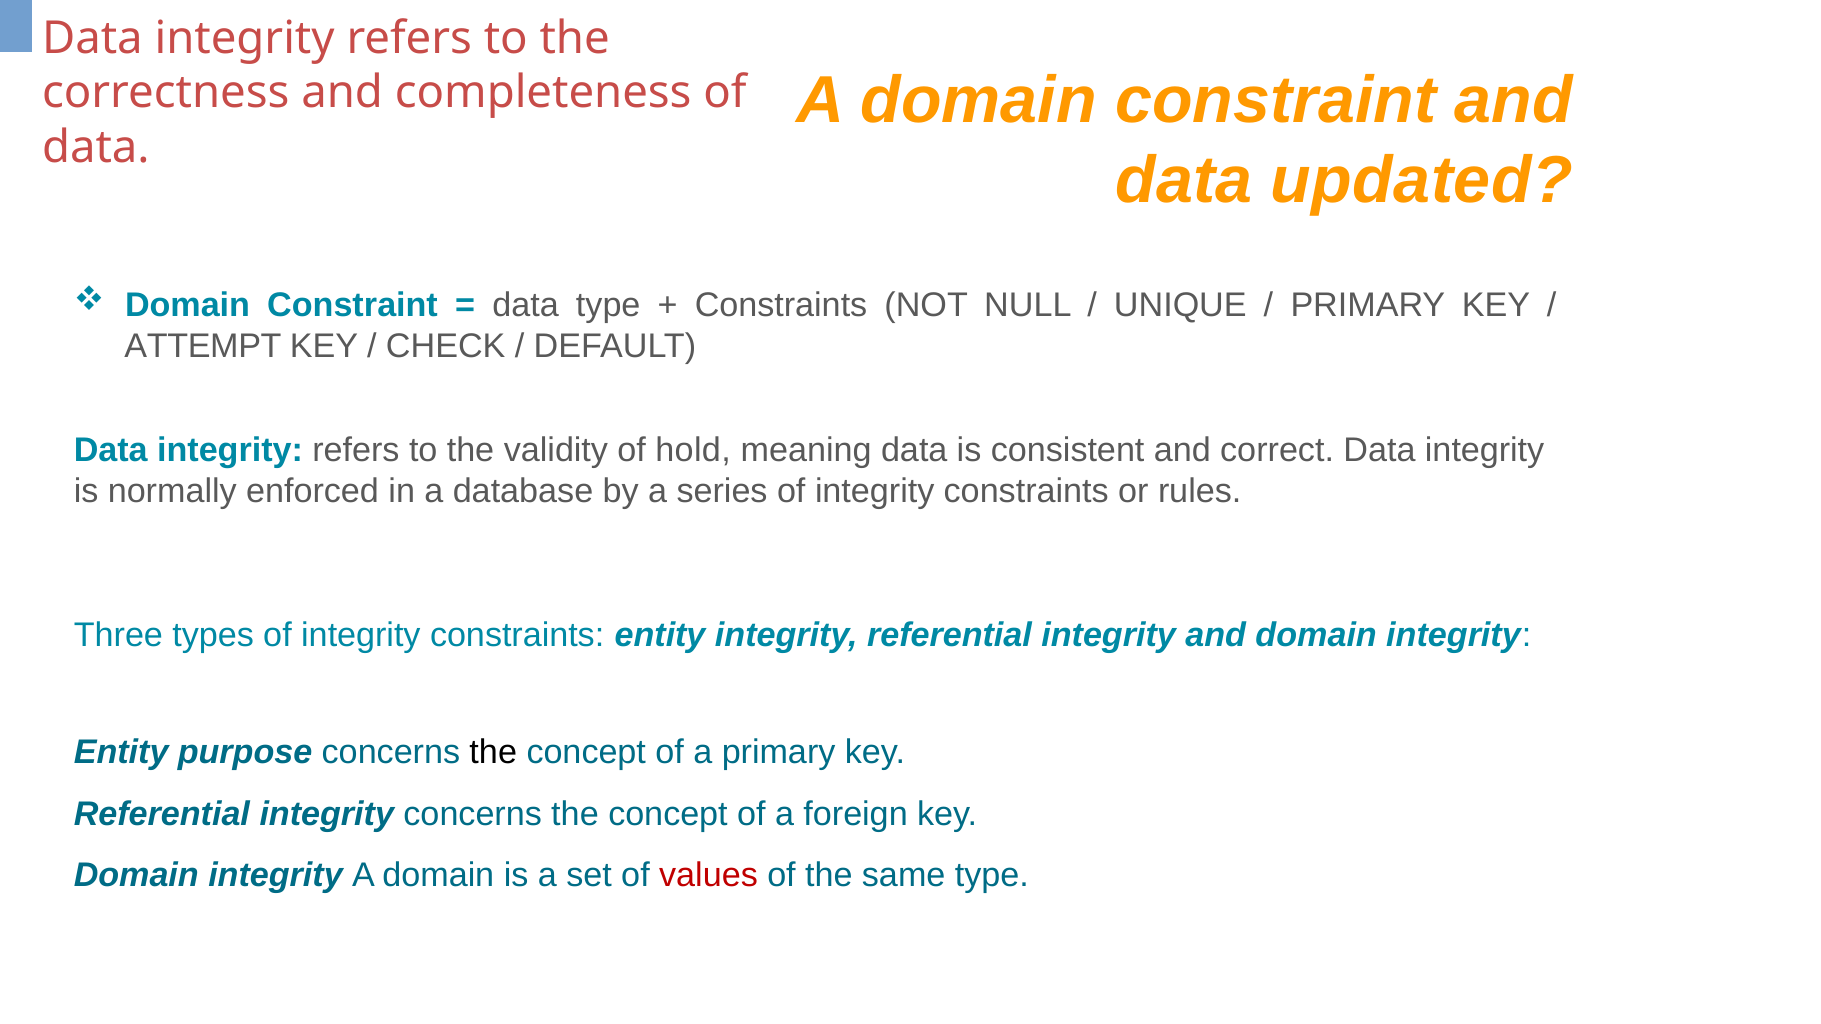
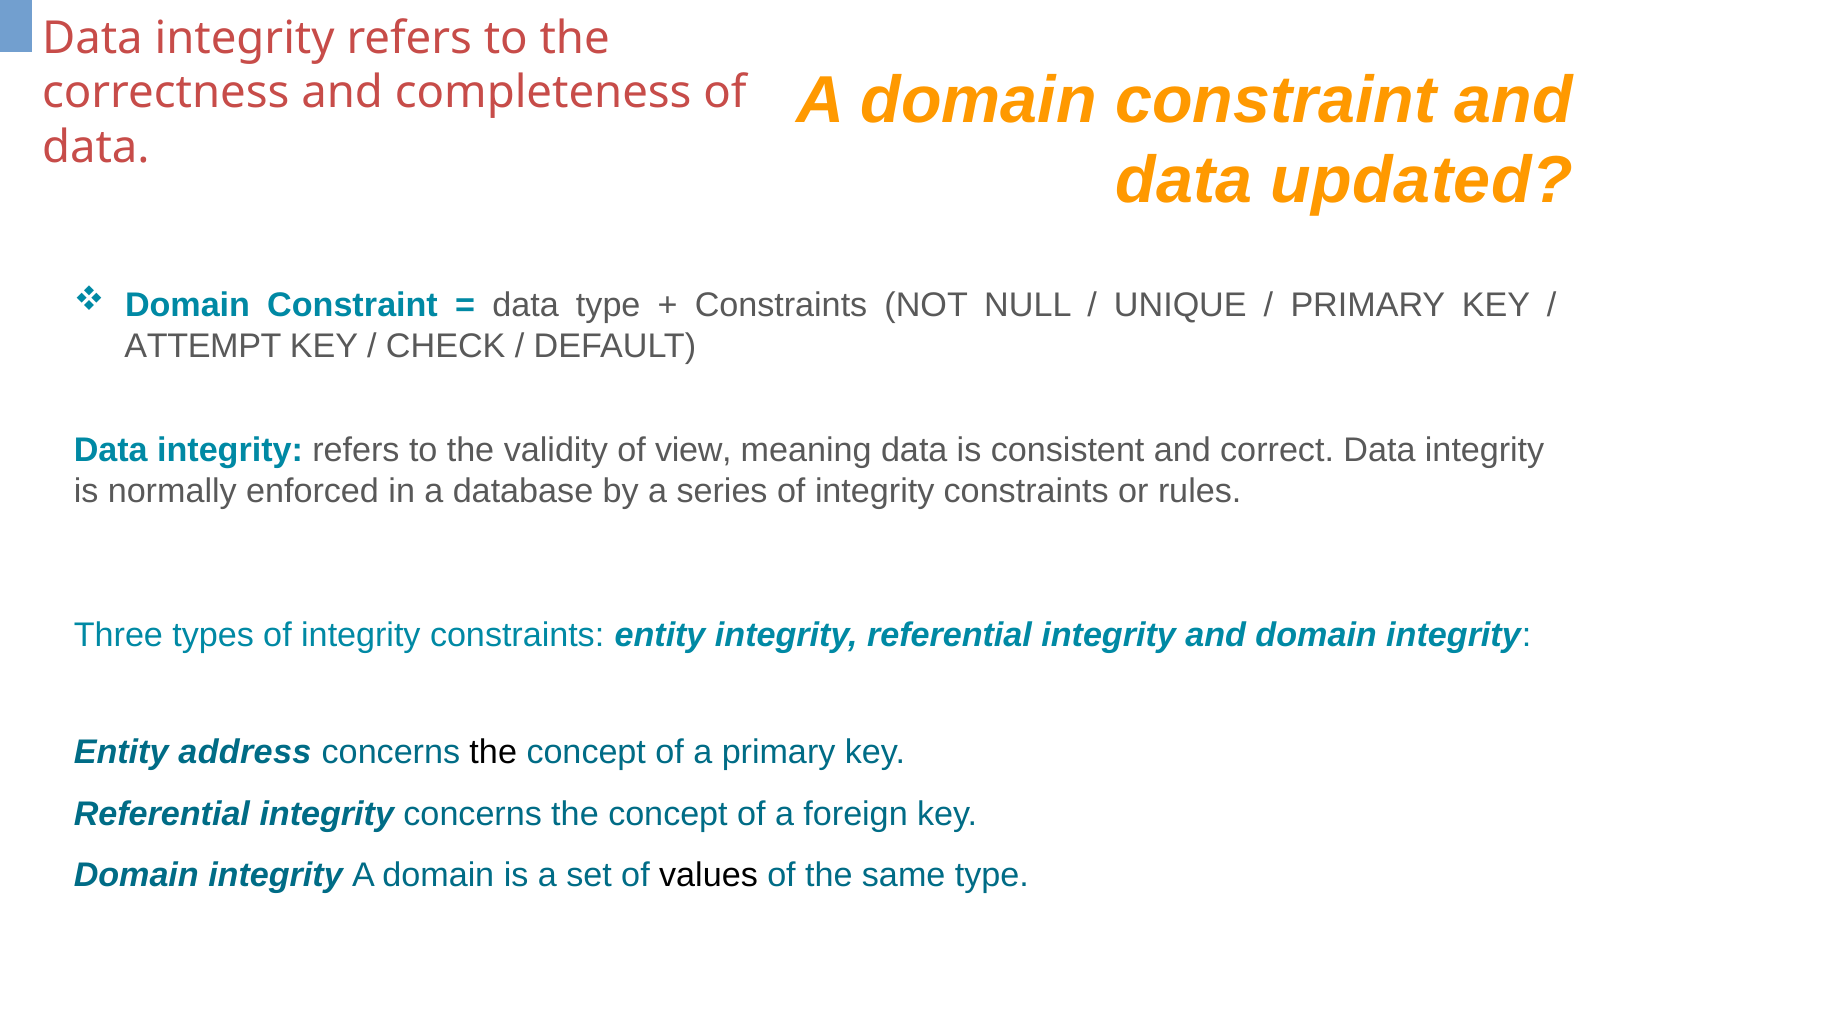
hold: hold -> view
purpose: purpose -> address
values colour: red -> black
